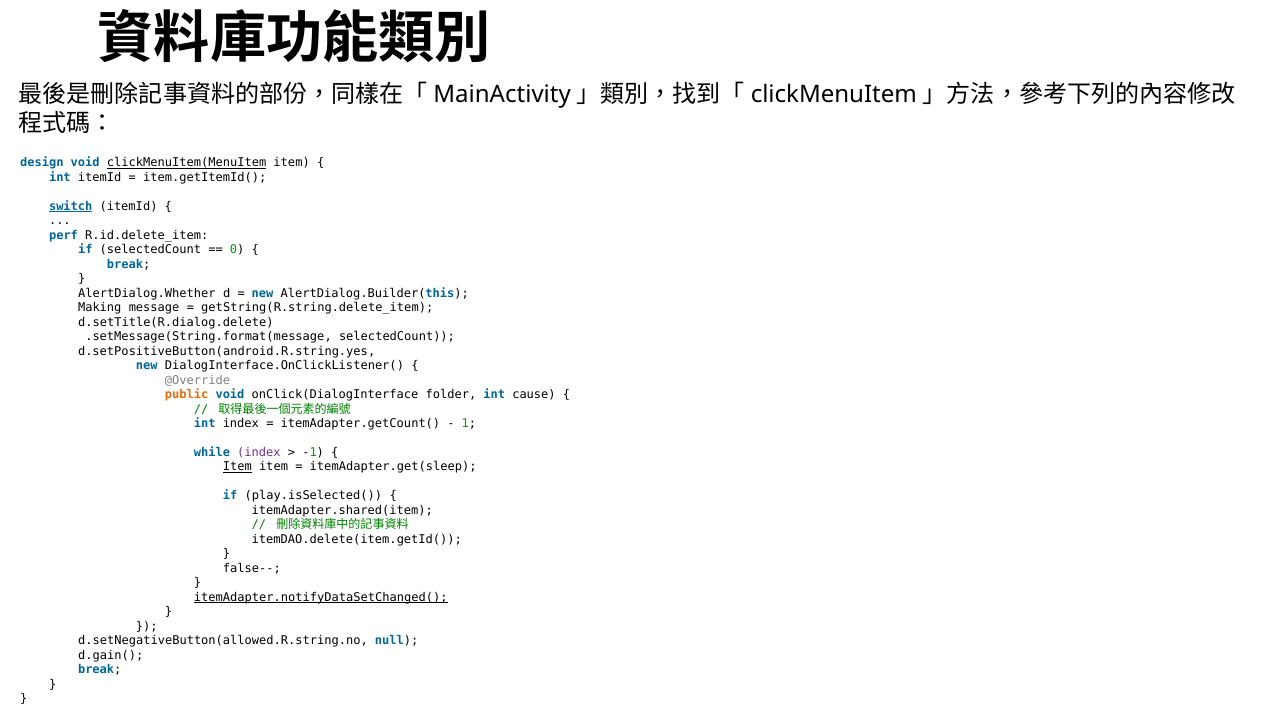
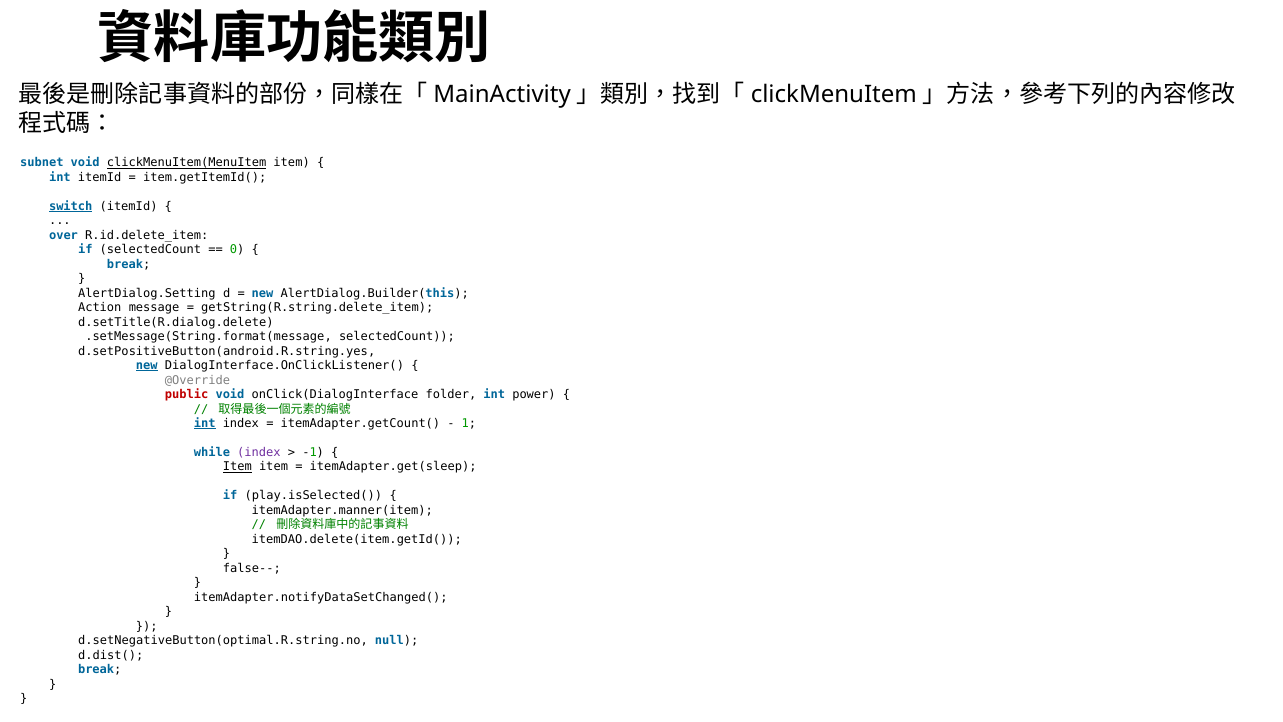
design: design -> subnet
perf: perf -> over
AlertDialog.Whether: AlertDialog.Whether -> AlertDialog.Setting
Making: Making -> Action
new at (147, 365) underline: none -> present
public colour: orange -> red
cause: cause -> power
int at (205, 423) underline: none -> present
itemAdapter.shared(item: itemAdapter.shared(item -> itemAdapter.manner(item
itemAdapter.notifyDataSetChanged( underline: present -> none
d.setNegativeButton(allowed.R.string.no: d.setNegativeButton(allowed.R.string.no -> d.setNegativeButton(optimal.R.string.no
d.gain(: d.gain( -> d.dist(
